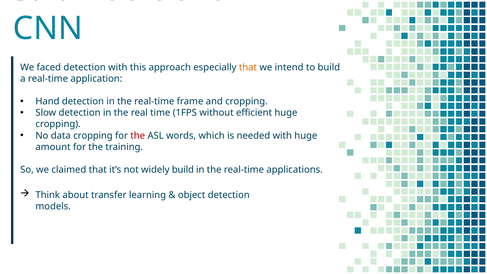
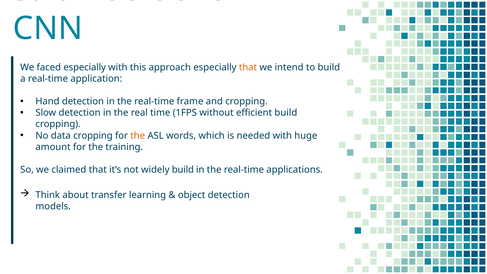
faced detection: detection -> especially
efficient huge: huge -> build
the at (138, 136) colour: red -> orange
